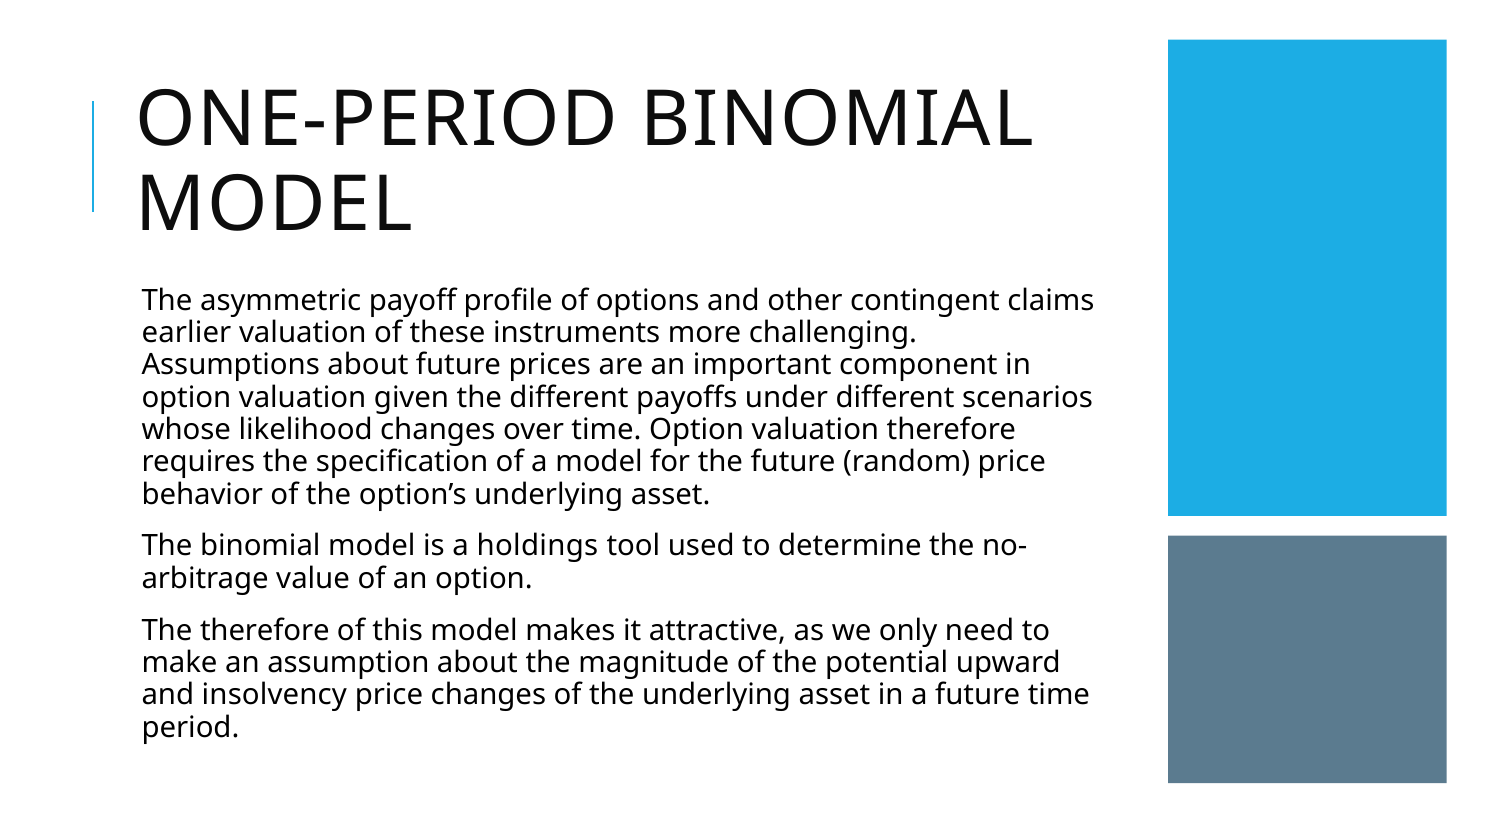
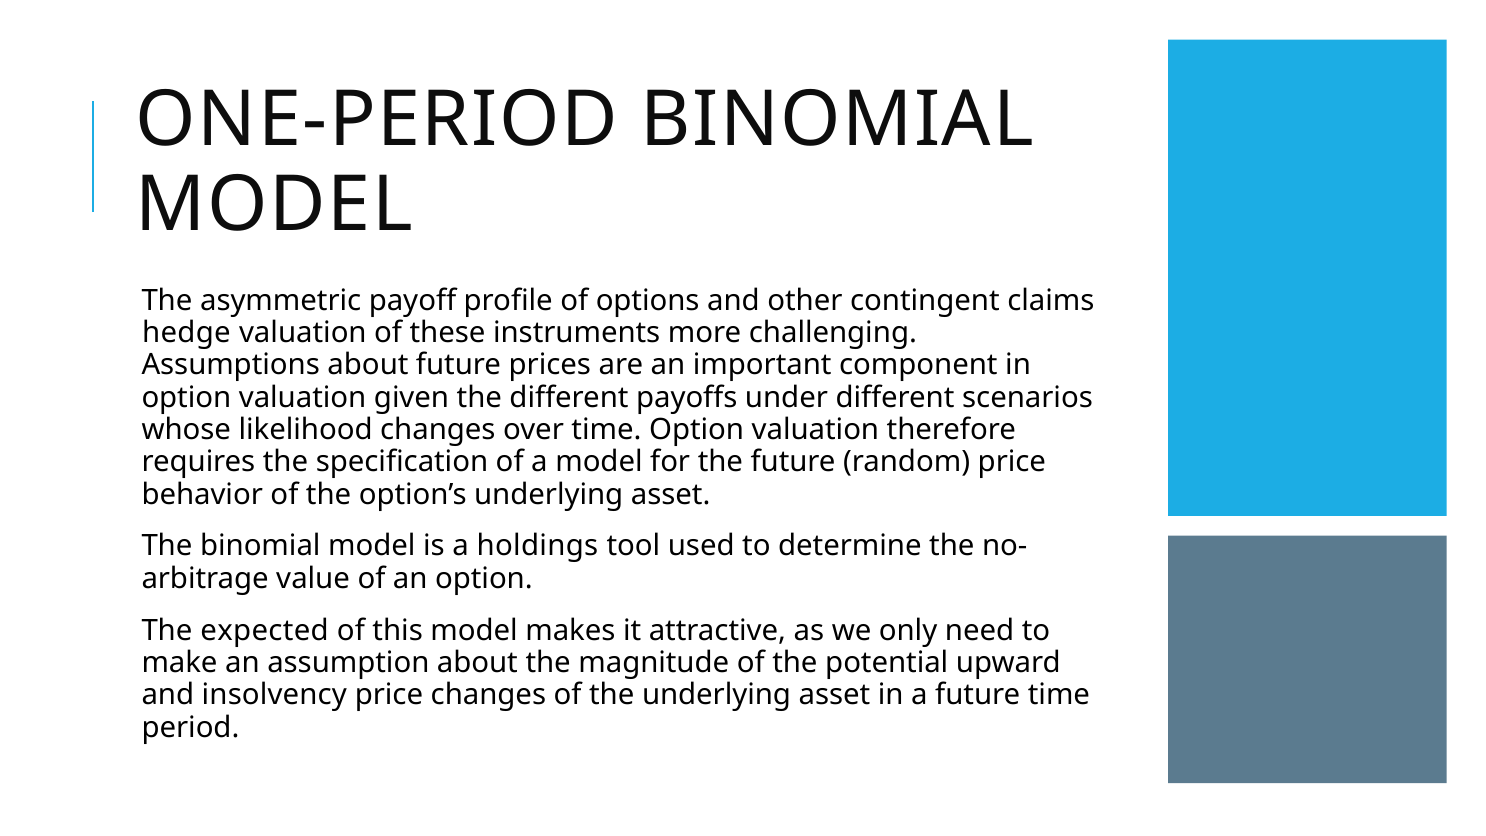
earlier: earlier -> hedge
The therefore: therefore -> expected
